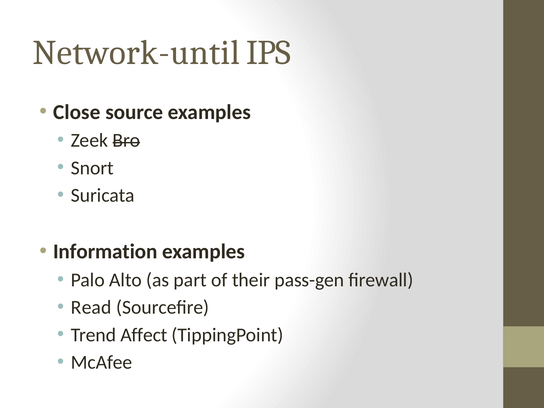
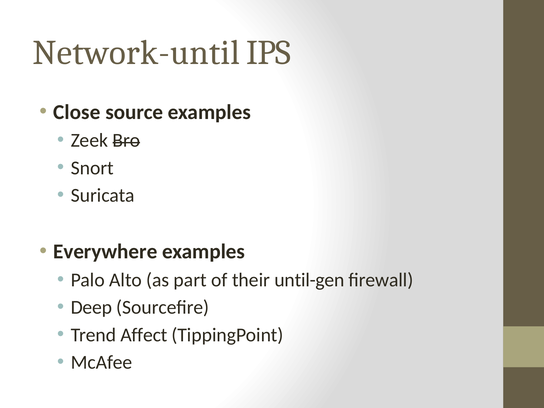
Information: Information -> Everywhere
pass-gen: pass-gen -> until-gen
Read: Read -> Deep
